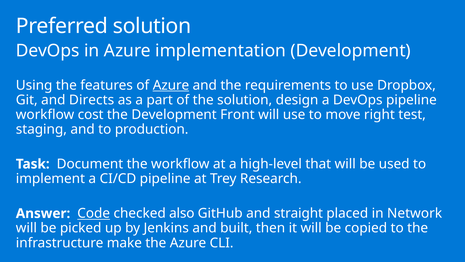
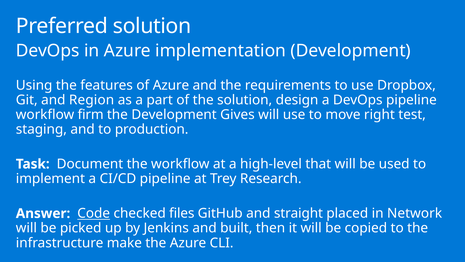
Azure at (171, 85) underline: present -> none
Directs: Directs -> Region
cost: cost -> firm
Front: Front -> Gives
also: also -> files
